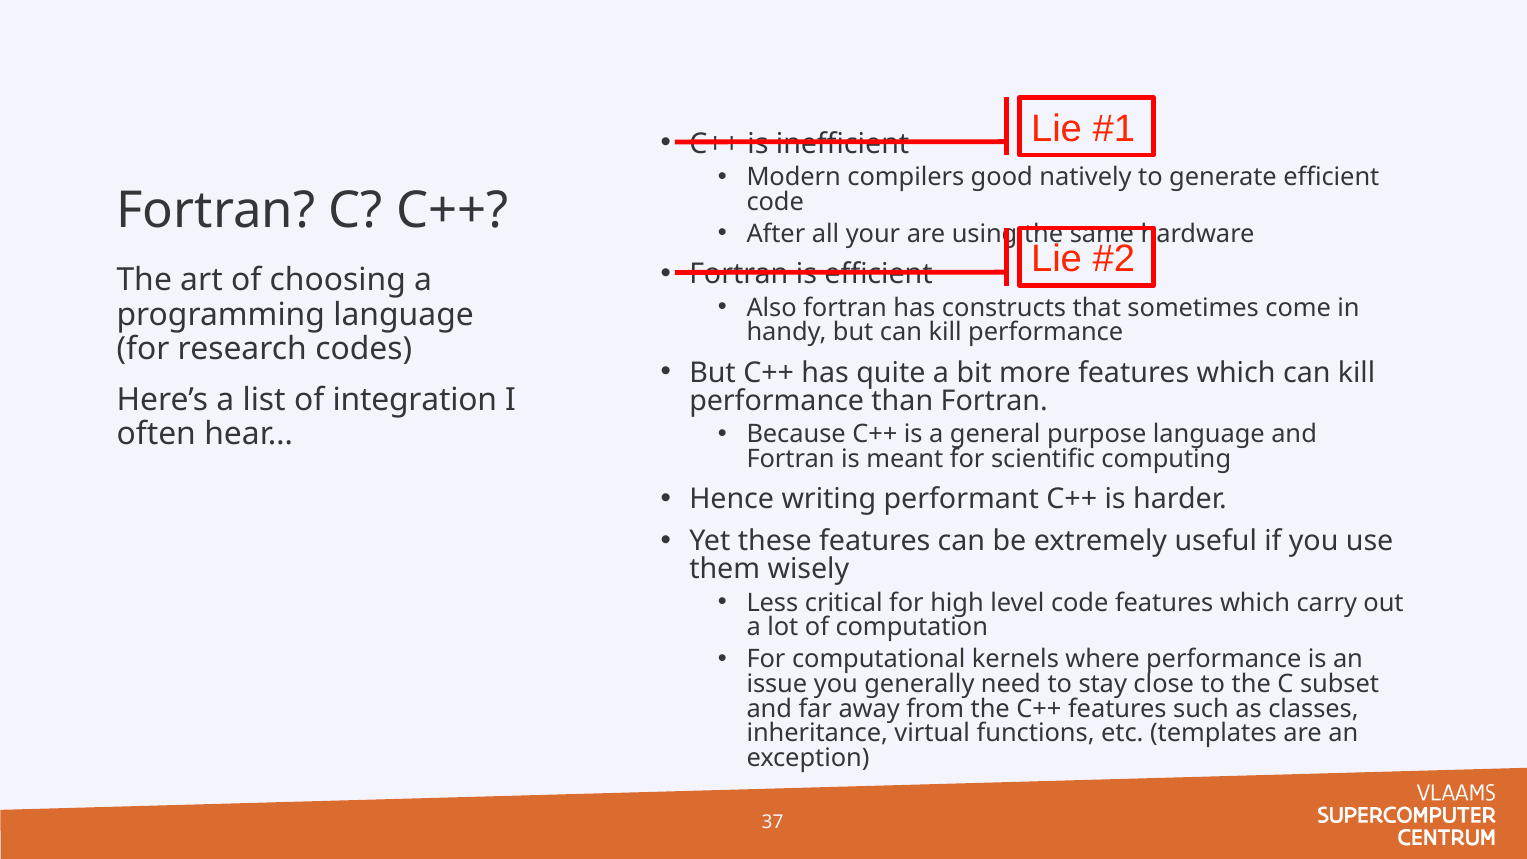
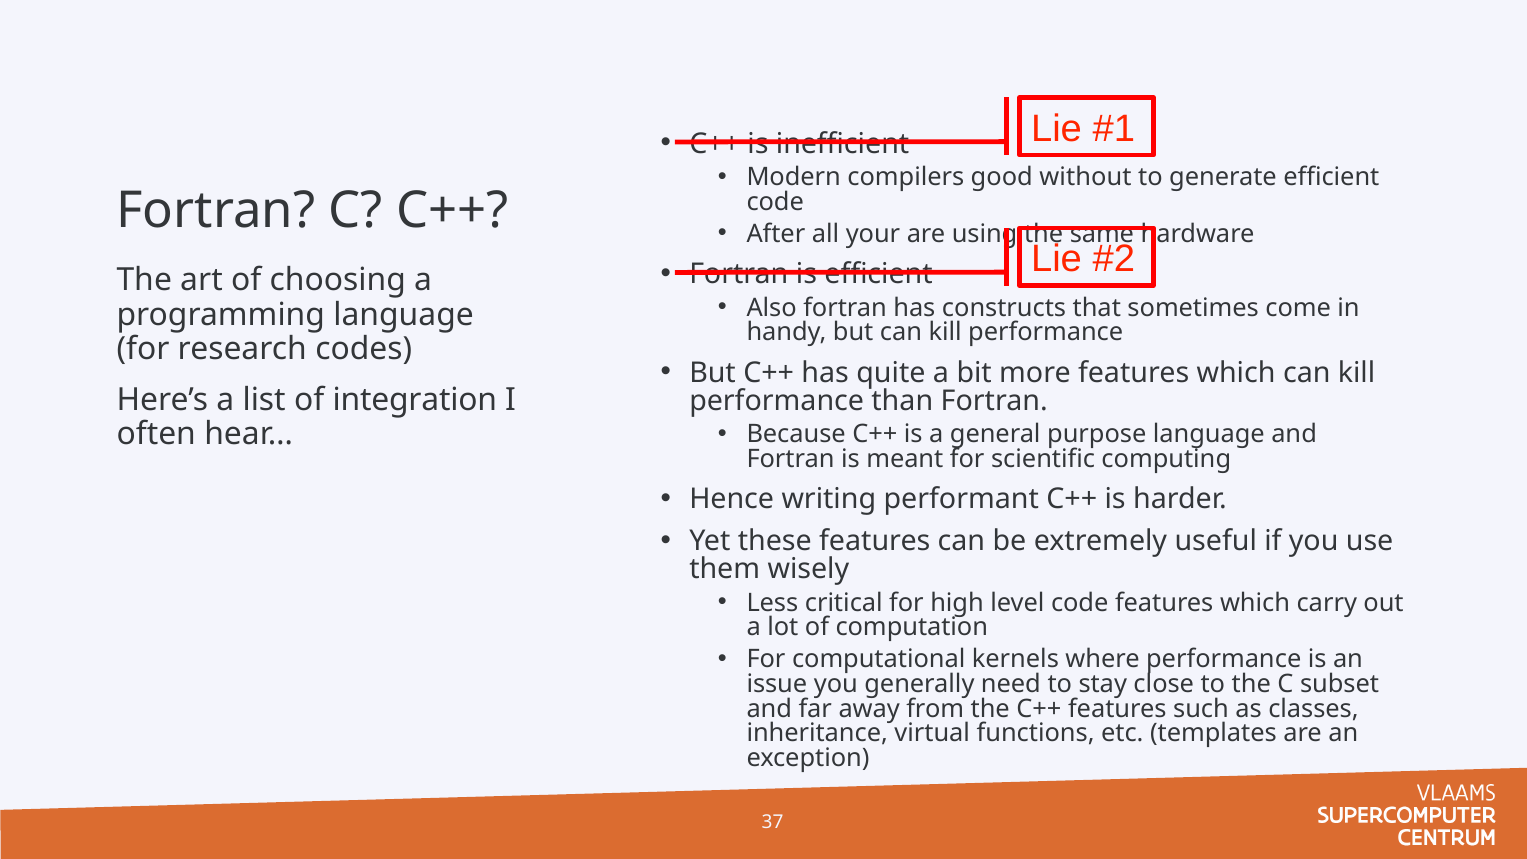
natively: natively -> without
